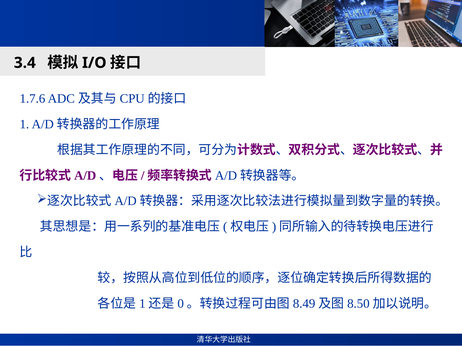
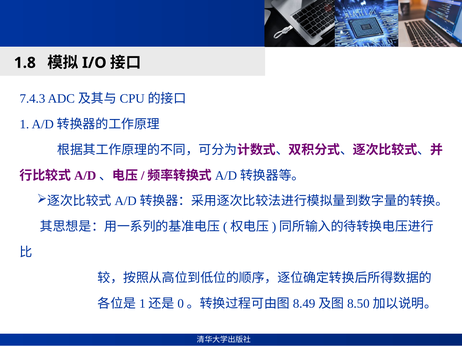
3.4: 3.4 -> 1.8
1.7.6: 1.7.6 -> 7.4.3
